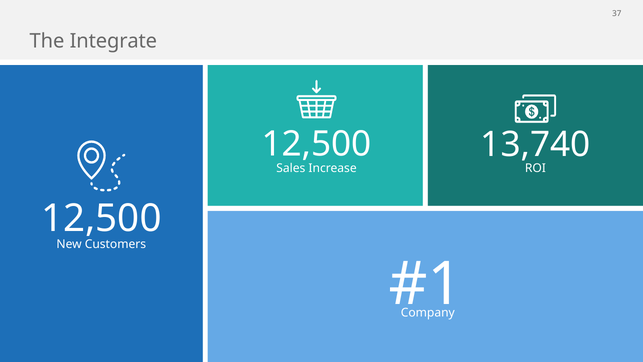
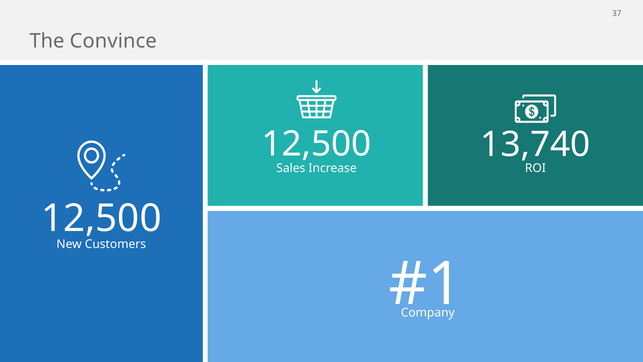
Integrate: Integrate -> Convince
